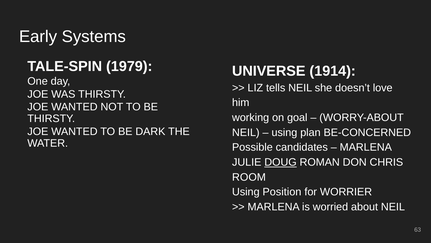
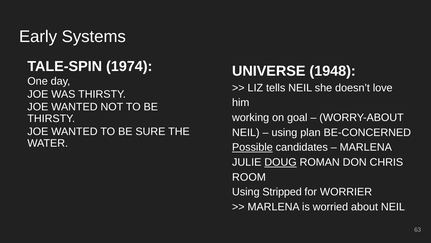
1979: 1979 -> 1974
1914: 1914 -> 1948
DARK: DARK -> SURE
Possible underline: none -> present
Position: Position -> Stripped
